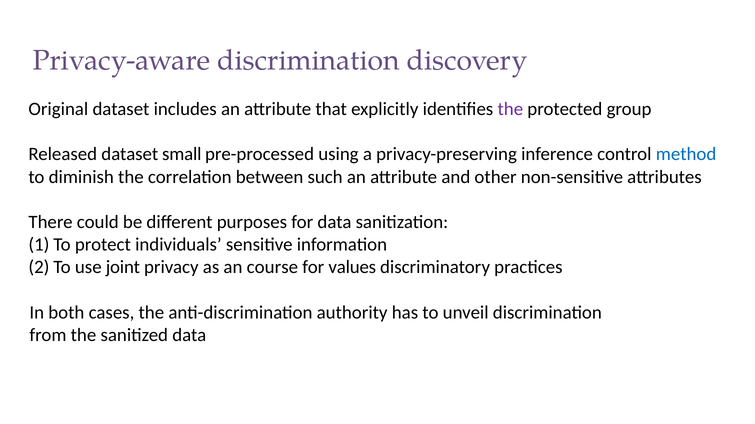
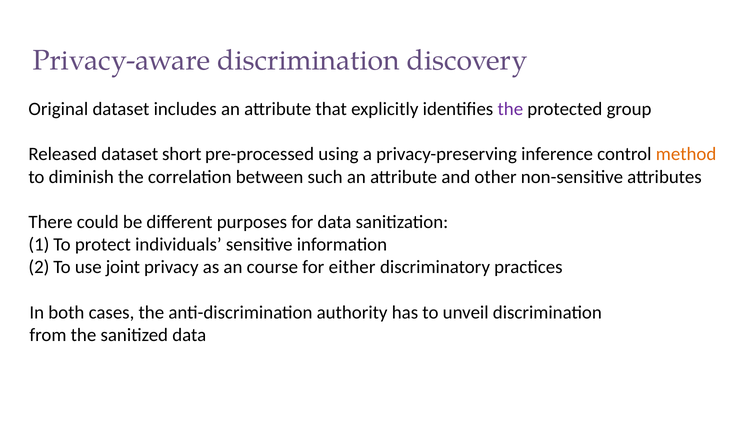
small: small -> short
method colour: blue -> orange
values: values -> either
